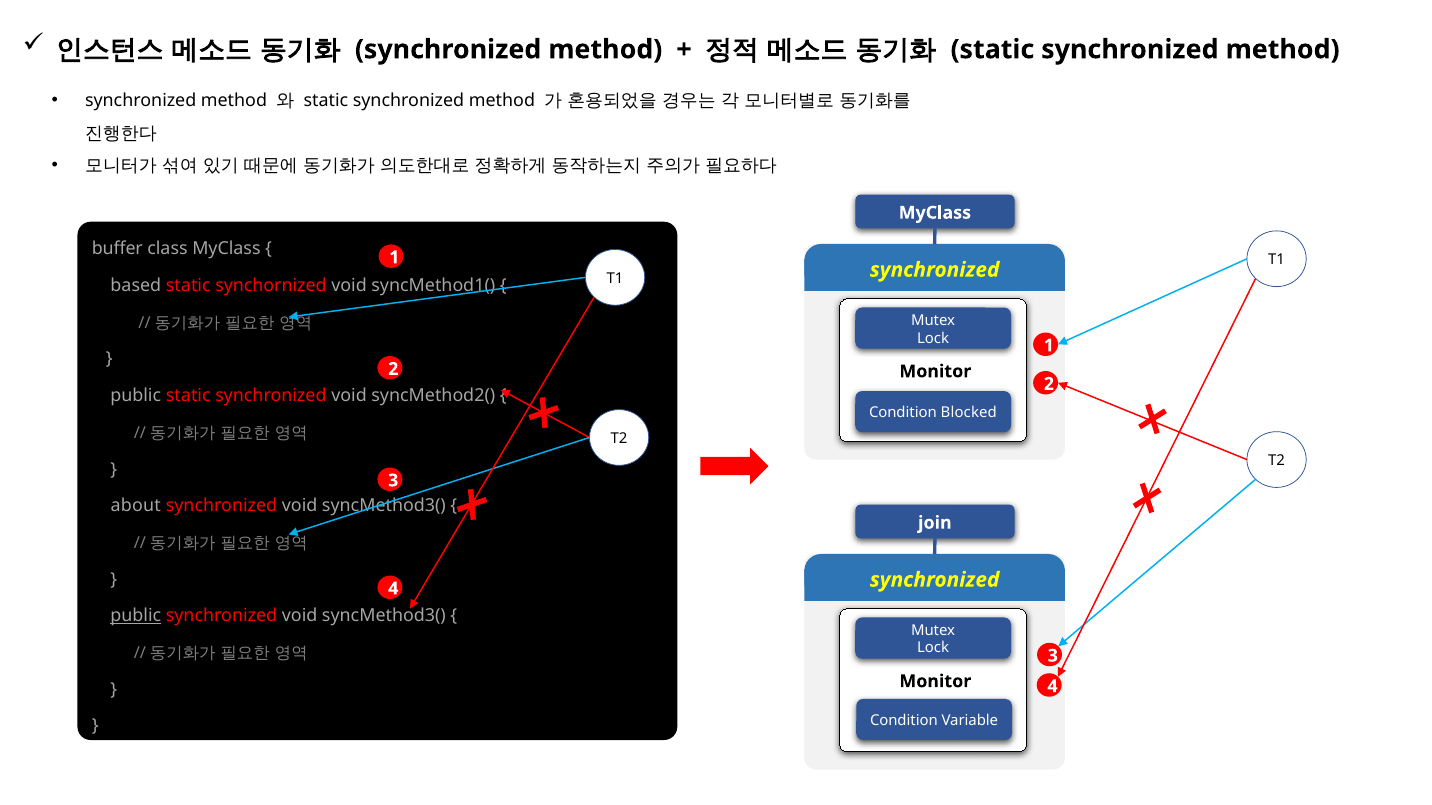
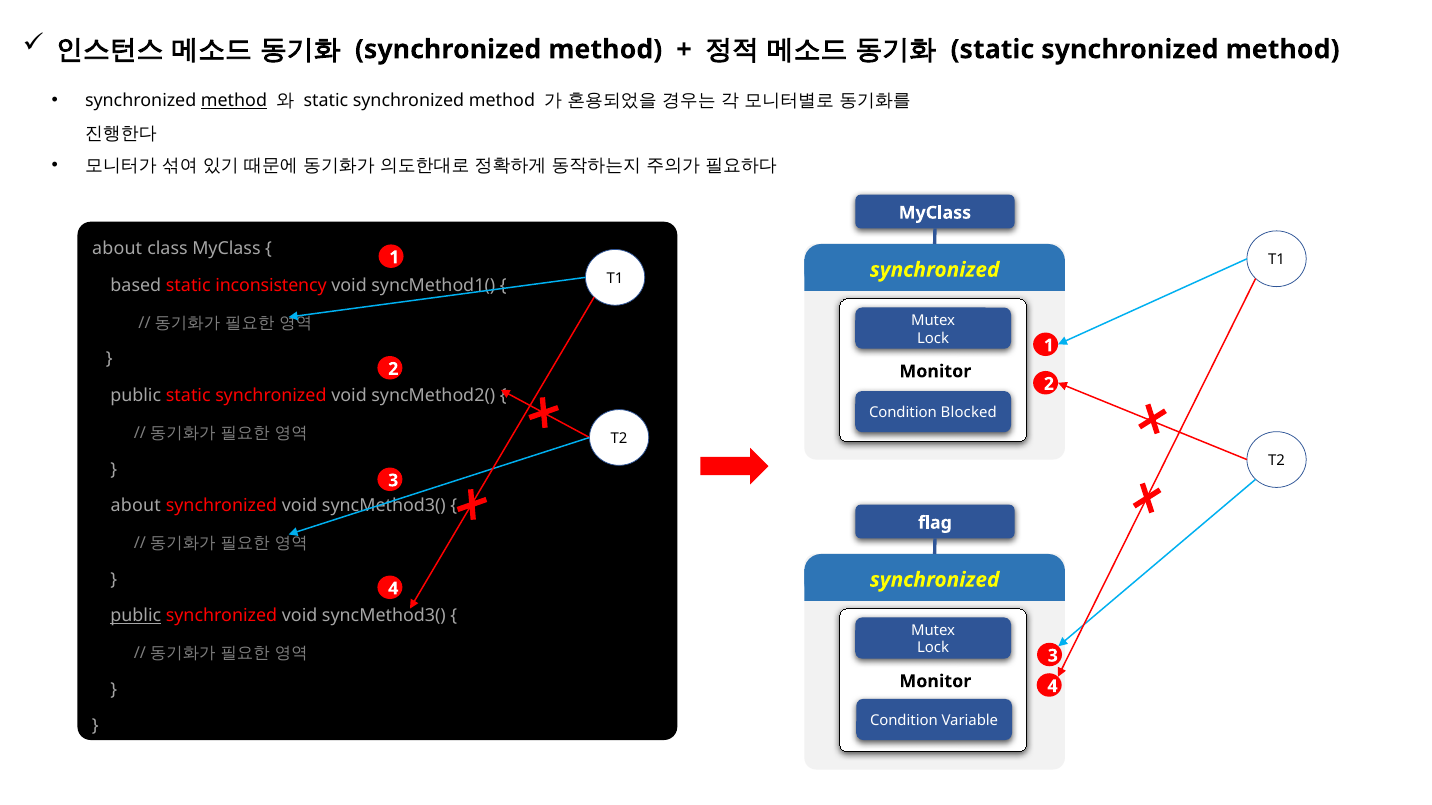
method at (234, 101) underline: none -> present
buffer at (117, 249): buffer -> about
synchornized: synchornized -> inconsistency
join: join -> flag
